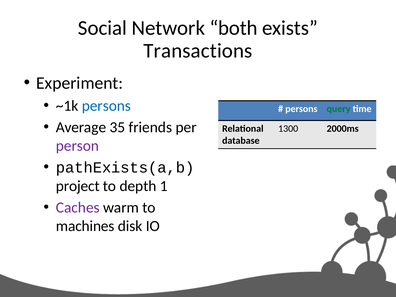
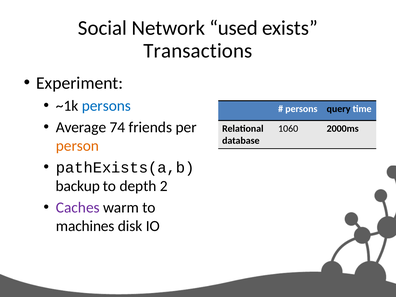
both: both -> used
query colour: green -> black
35: 35 -> 74
1300: 1300 -> 1060
person colour: purple -> orange
project: project -> backup
1: 1 -> 2
